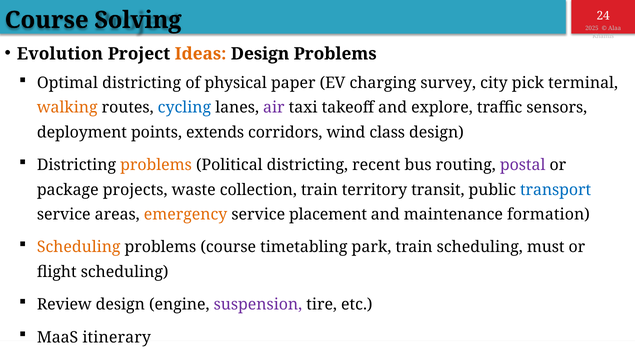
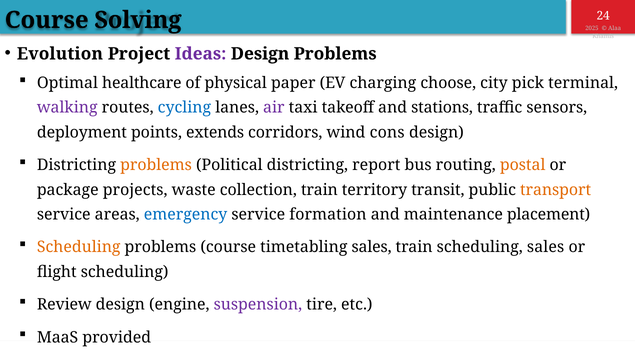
Ideas colour: orange -> purple
Optimal districting: districting -> healthcare
survey: survey -> choose
walking colour: orange -> purple
explore: explore -> stations
class: class -> cons
recent: recent -> report
postal colour: purple -> orange
transport colour: blue -> orange
emergency colour: orange -> blue
placement: placement -> formation
formation: formation -> placement
timetabling park: park -> sales
scheduling must: must -> sales
itinerary: itinerary -> provided
